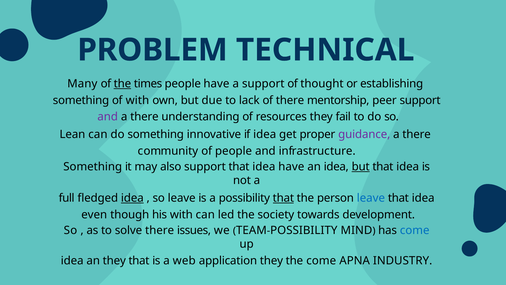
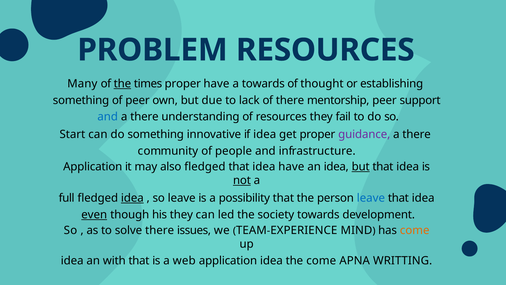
PROBLEM TECHNICAL: TECHNICAL -> RESOURCES
times people: people -> proper
a support: support -> towards
of with: with -> peer
and at (108, 117) colour: purple -> blue
Lean: Lean -> Start
Something at (93, 167): Something -> Application
also support: support -> fledged
not underline: none -> present
that at (283, 198) underline: present -> none
even underline: none -> present
his with: with -> they
POSSIBILITY at (304, 230): POSSIBILITY -> EXPERIENCE
come at (415, 230) colour: blue -> orange
an they: they -> with
application they: they -> idea
INDUSTRY: INDUSTRY -> WRITTING
